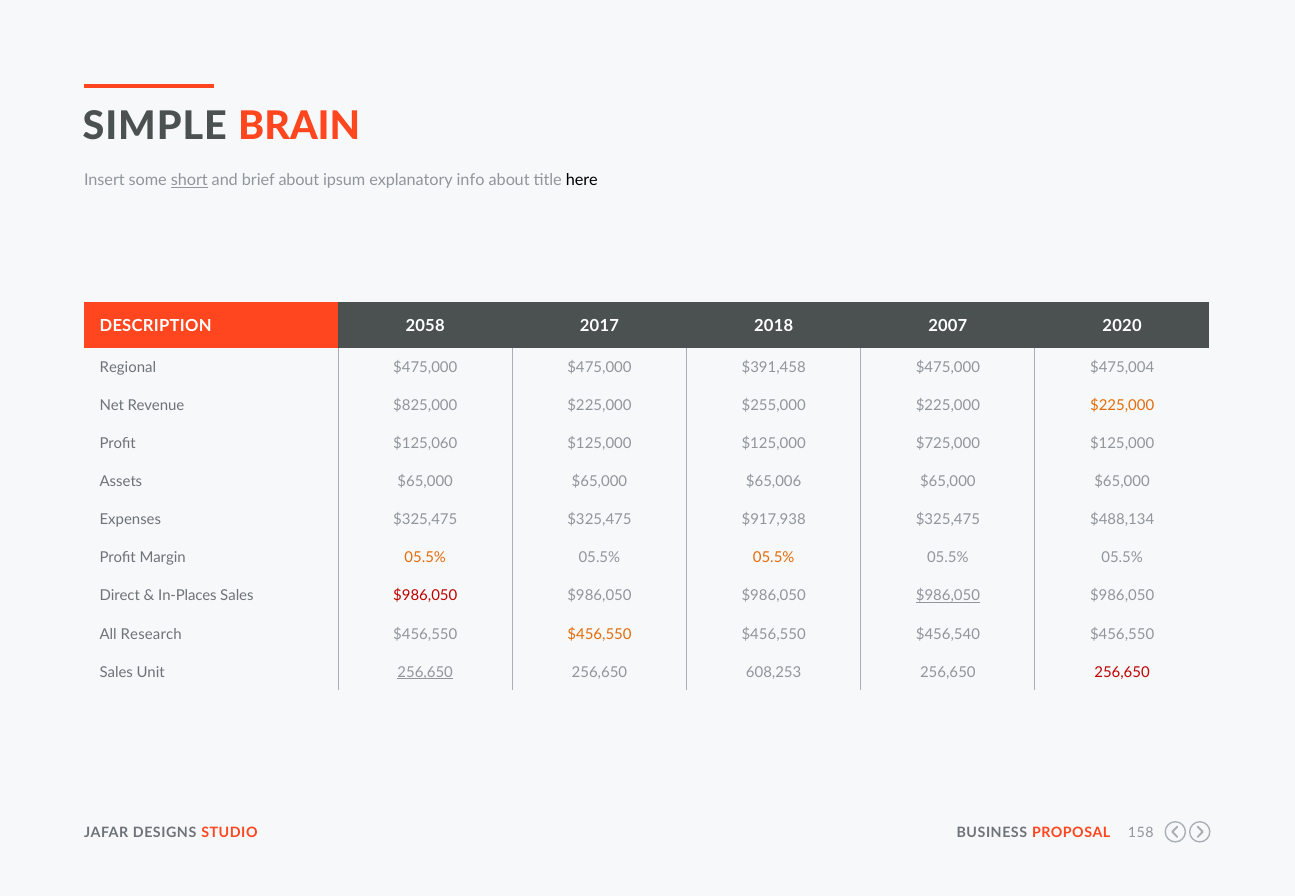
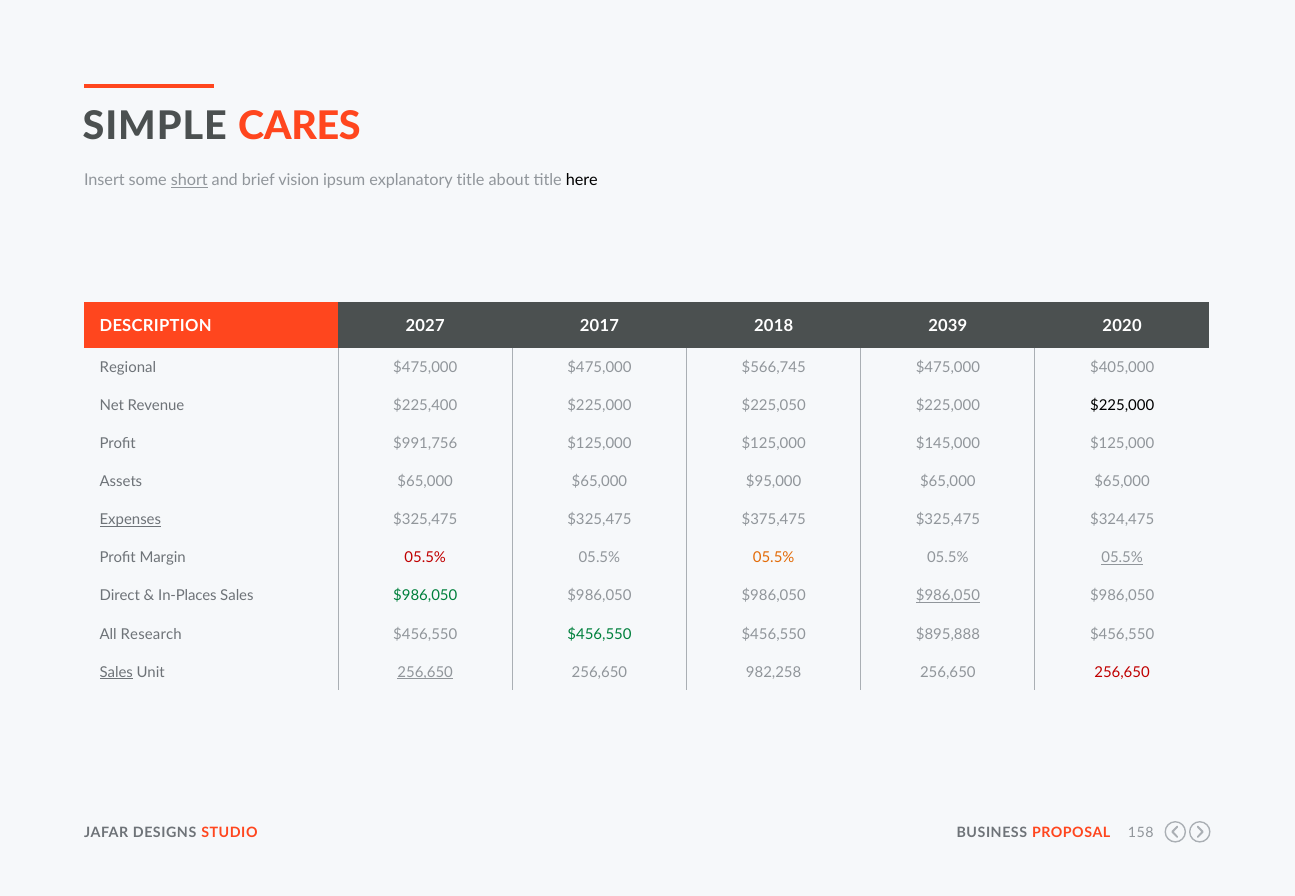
BRAIN: BRAIN -> CARES
brief about: about -> vision
explanatory info: info -> title
2058: 2058 -> 2027
2007: 2007 -> 2039
$391,458: $391,458 -> $566,745
$475,004: $475,004 -> $405,000
$825,000: $825,000 -> $225,400
$255,000: $255,000 -> $225,050
$225,000 at (1122, 406) colour: orange -> black
$125,060: $125,060 -> $991,756
$725,000: $725,000 -> $145,000
$65,006: $65,006 -> $95,000
Expenses underline: none -> present
$917,938: $917,938 -> $375,475
$488,134: $488,134 -> $324,475
05.5% at (425, 558) colour: orange -> red
05.5% at (1122, 558) underline: none -> present
$986,050 at (425, 596) colour: red -> green
$456,550 at (599, 634) colour: orange -> green
$456,540: $456,540 -> $895,888
Sales at (116, 673) underline: none -> present
608,253: 608,253 -> 982,258
